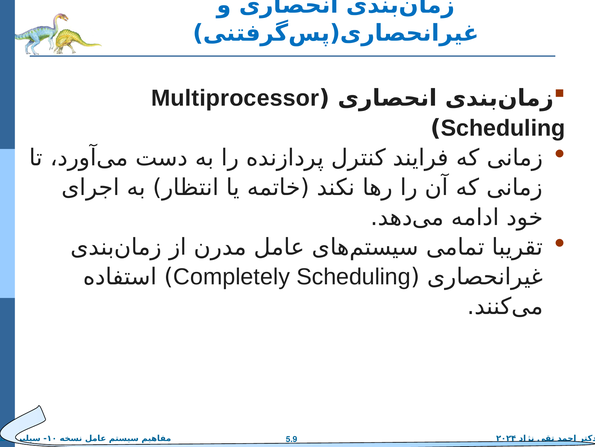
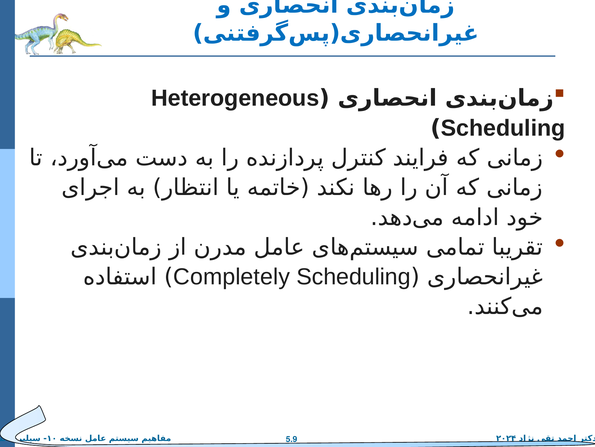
Multiprocessor: Multiprocessor -> Heterogeneous
